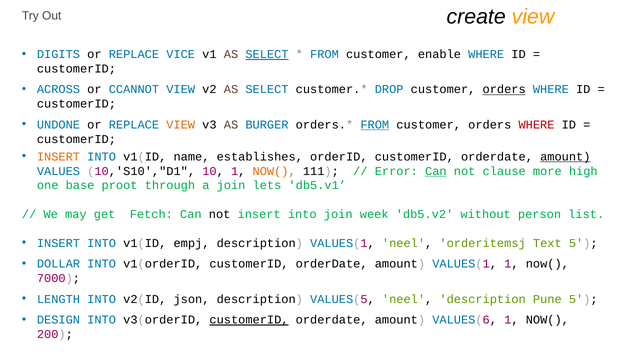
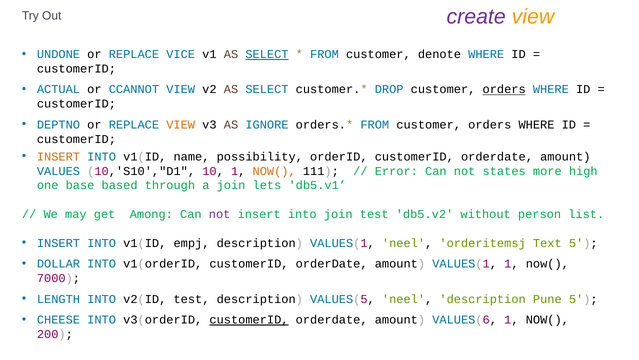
create colour: black -> purple
DIGITS: DIGITS -> UNDONE
enable: enable -> denote
ACROSS: ACROSS -> ACTUAL
UNDONE: UNDONE -> DEPTNO
BURGER: BURGER -> IGNORE
FROM at (375, 124) underline: present -> none
WHERE at (537, 124) colour: red -> black
establishes: establishes -> possibility
amount at (565, 156) underline: present -> none
Can at (436, 171) underline: present -> none
clause: clause -> states
proot: proot -> based
Fetch: Fetch -> Among
not at (220, 214) colour: black -> purple
join week: week -> test
v2(ID json: json -> test
DESIGN: DESIGN -> CHEESE
